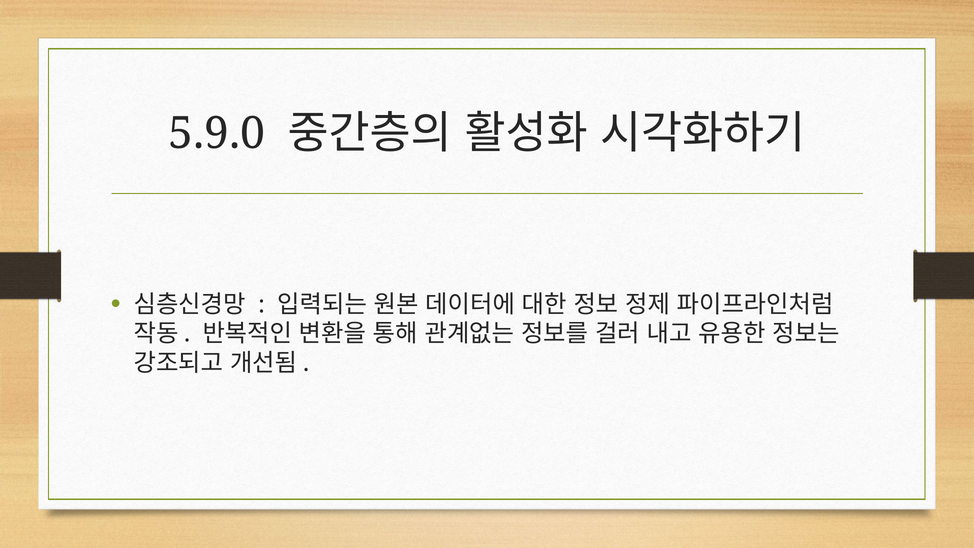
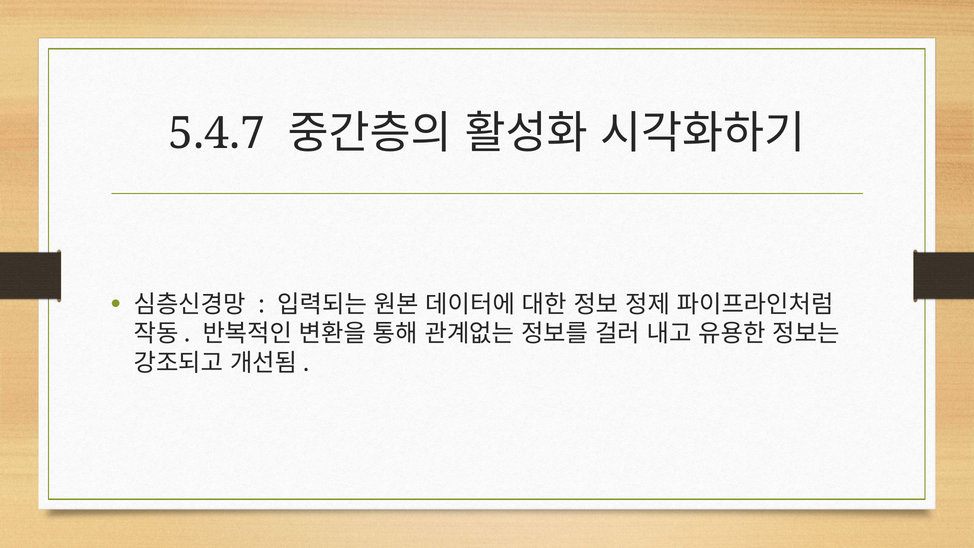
5.9.0: 5.9.0 -> 5.4.7
